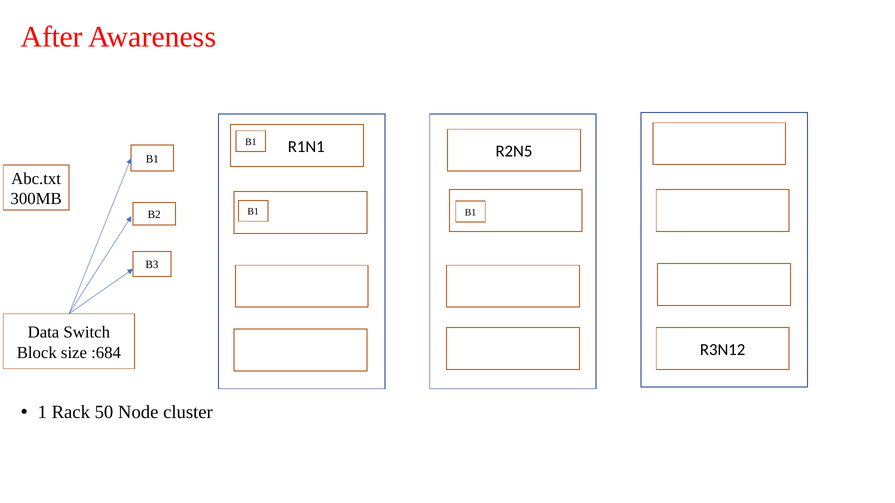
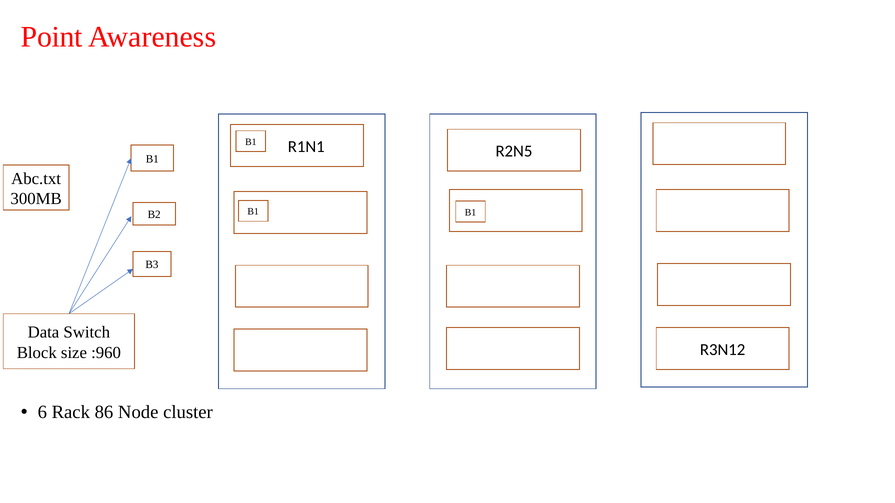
After: After -> Point
:684: :684 -> :960
1: 1 -> 6
50: 50 -> 86
